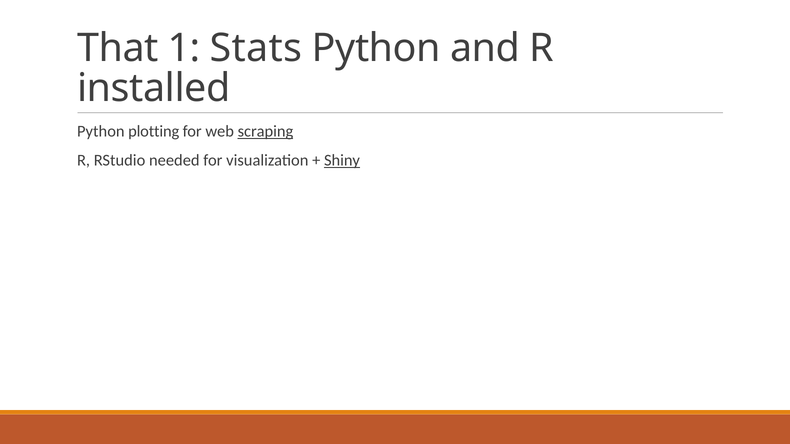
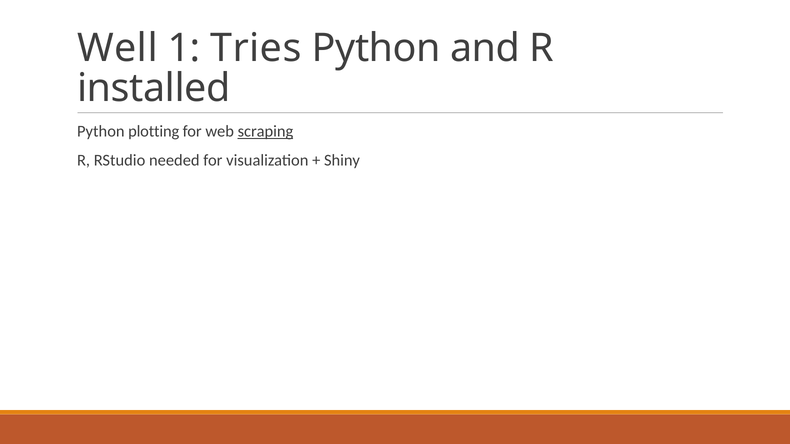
That: That -> Well
Stats: Stats -> Tries
Shiny underline: present -> none
